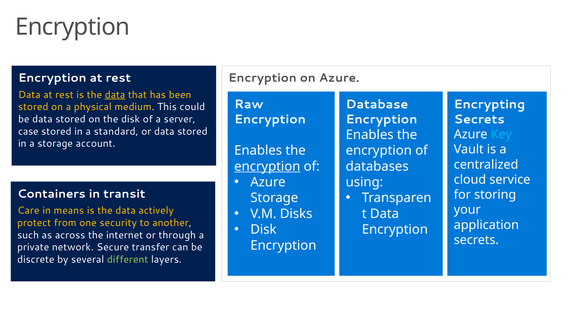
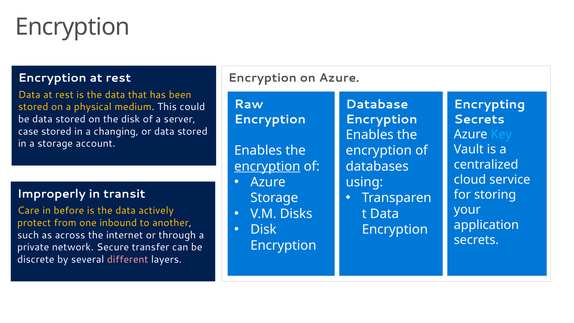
data at (115, 95) underline: present -> none
standard: standard -> changing
Containers: Containers -> Improperly
means: means -> before
security: security -> inbound
different colour: light green -> pink
